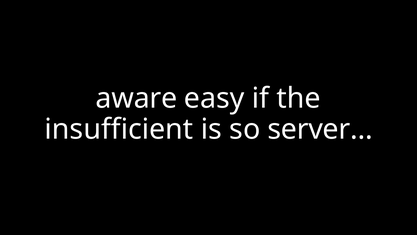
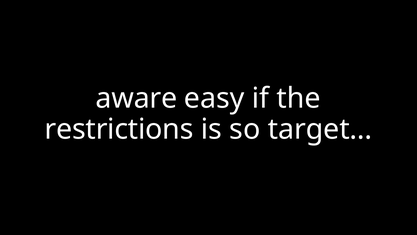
insufficient: insufficient -> restrictions
server…: server… -> target…
